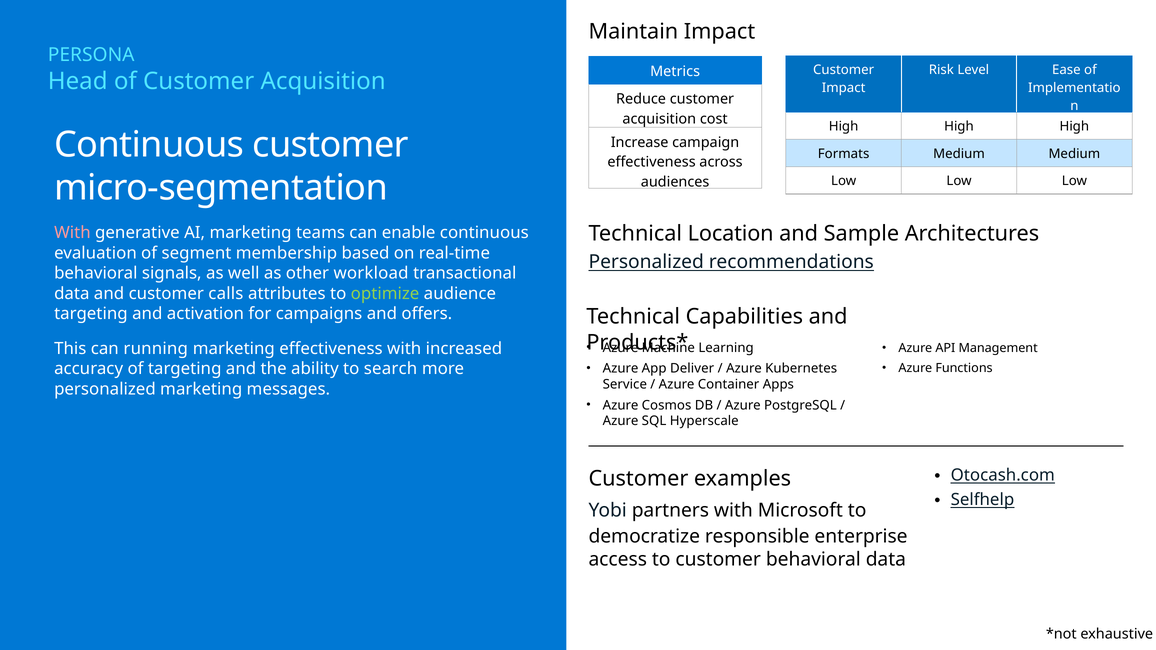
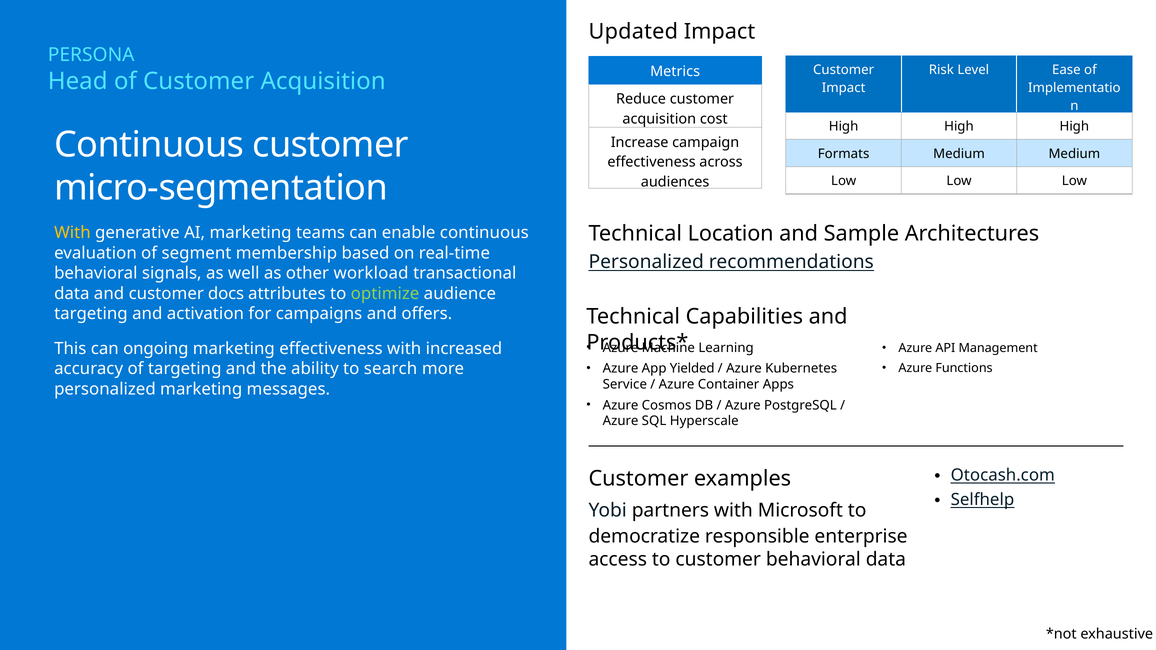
Maintain: Maintain -> Updated
With at (72, 233) colour: pink -> yellow
calls: calls -> docs
running: running -> ongoing
Deliver: Deliver -> Yielded
